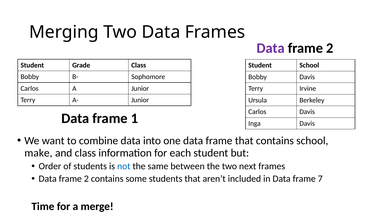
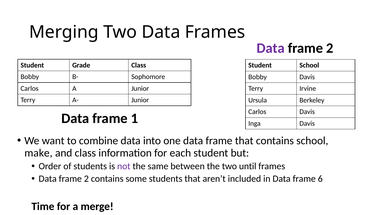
not colour: blue -> purple
next: next -> until
7: 7 -> 6
